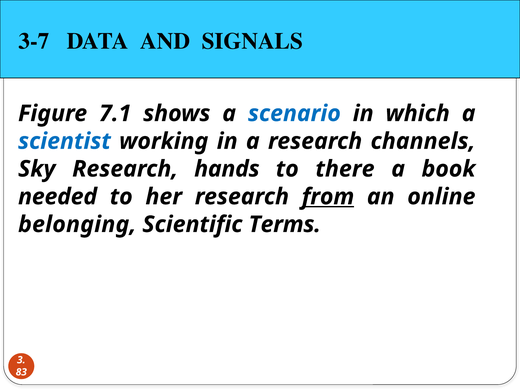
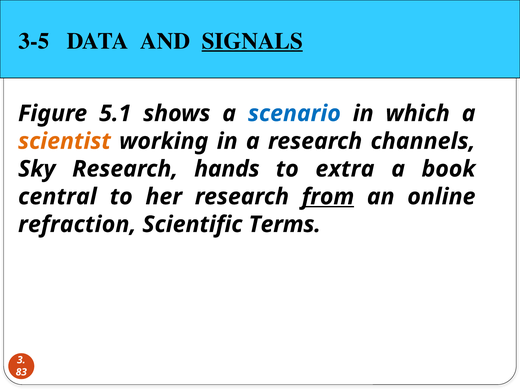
3-7: 3-7 -> 3-5
SIGNALS underline: none -> present
7.1: 7.1 -> 5.1
scientist colour: blue -> orange
there: there -> extra
needed: needed -> central
belonging: belonging -> refraction
